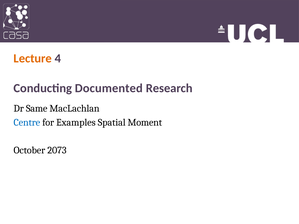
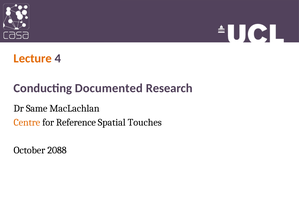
Centre colour: blue -> orange
Examples: Examples -> Reference
Moment: Moment -> Touches
2073: 2073 -> 2088
